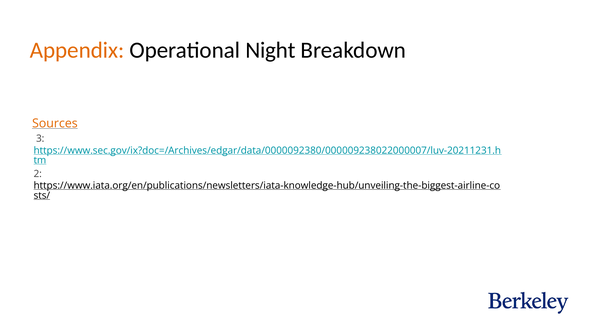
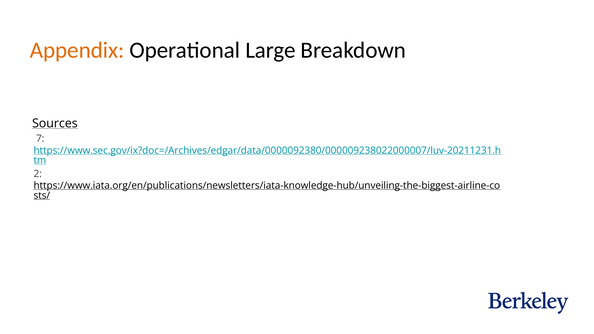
Night: Night -> Large
Sources colour: orange -> black
3: 3 -> 7
